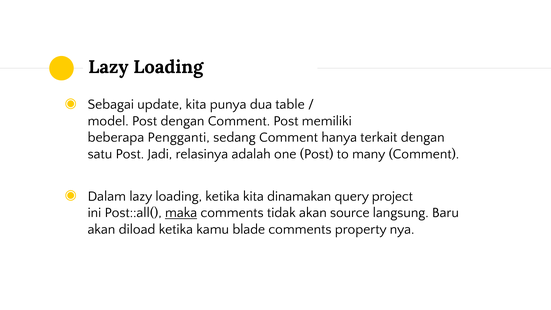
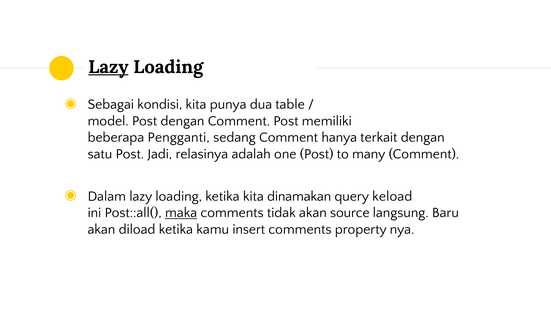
Lazy at (108, 67) underline: none -> present
update: update -> kondisi
project: project -> keload
blade: blade -> insert
